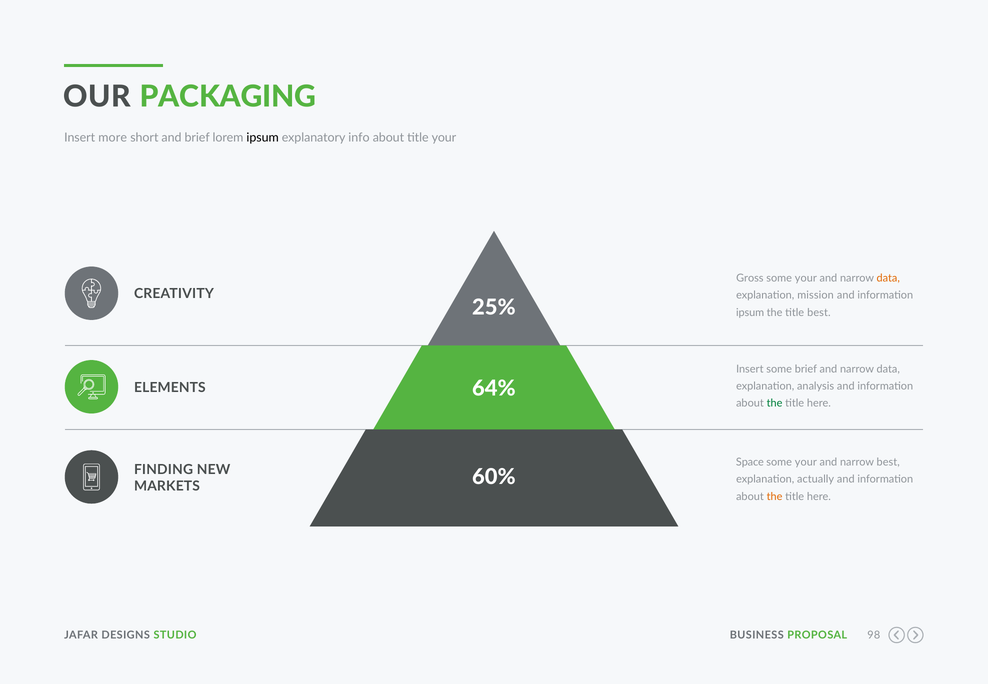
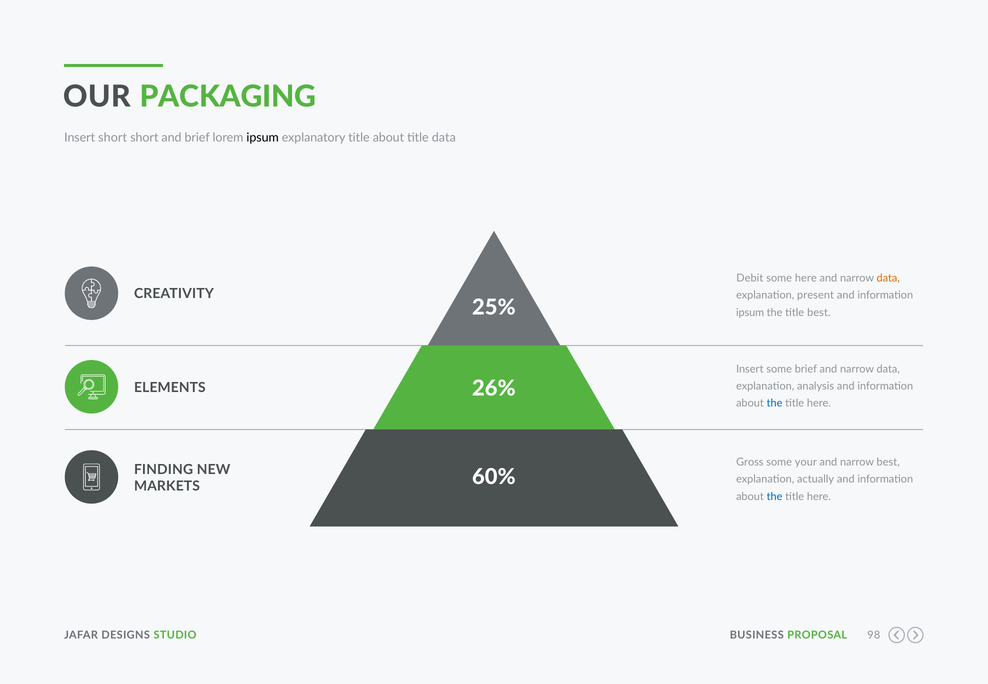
Insert more: more -> short
explanatory info: info -> title
title your: your -> data
Gross: Gross -> Debit
your at (806, 278): your -> here
mission: mission -> present
64%: 64% -> 26%
the at (775, 403) colour: green -> blue
Space: Space -> Gross
the at (775, 496) colour: orange -> blue
